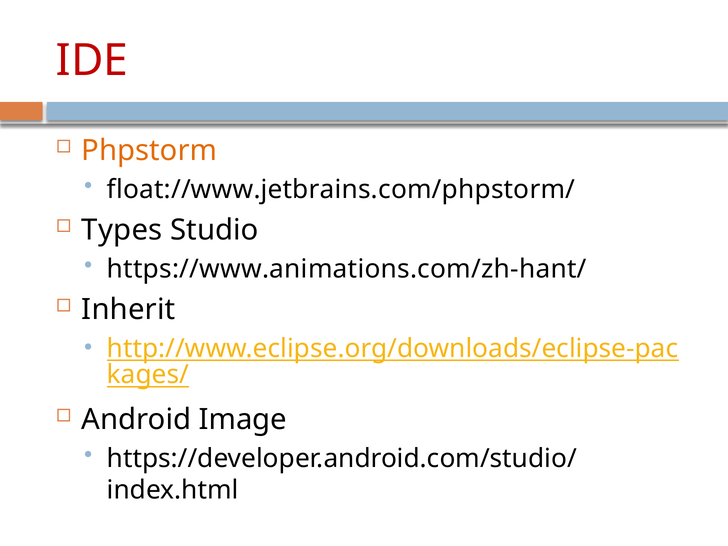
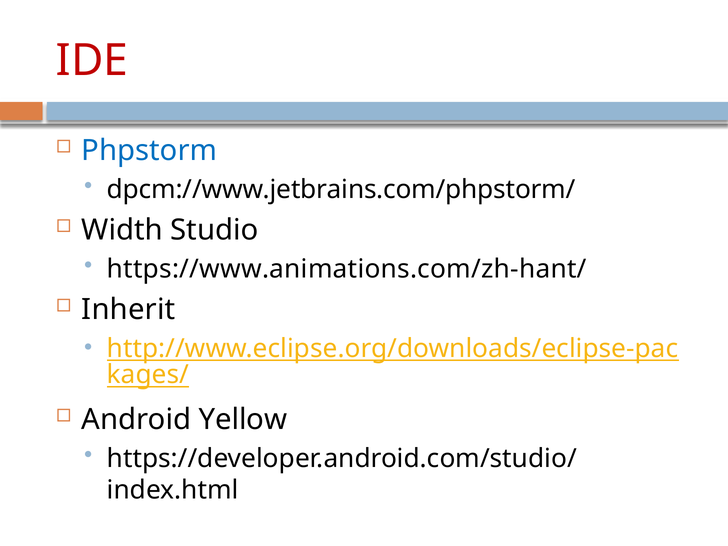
Phpstorm colour: orange -> blue
float://www.jetbrains.com/phpstorm/: float://www.jetbrains.com/phpstorm/ -> dpcm://www.jetbrains.com/phpstorm/
Types: Types -> Width
Image: Image -> Yellow
